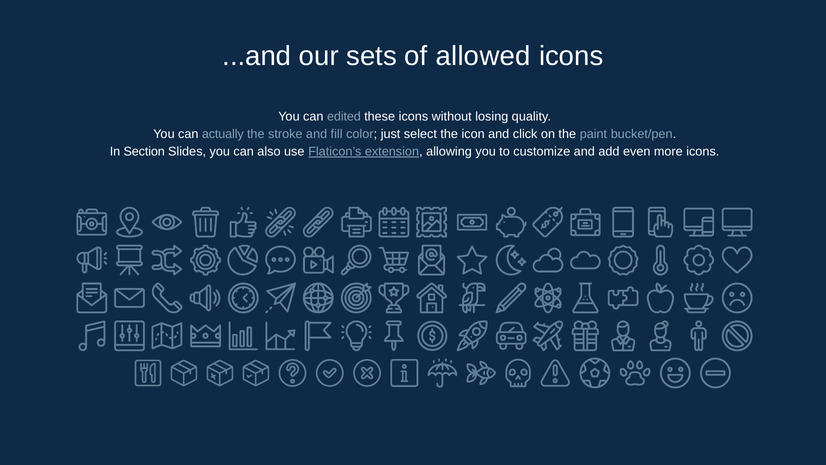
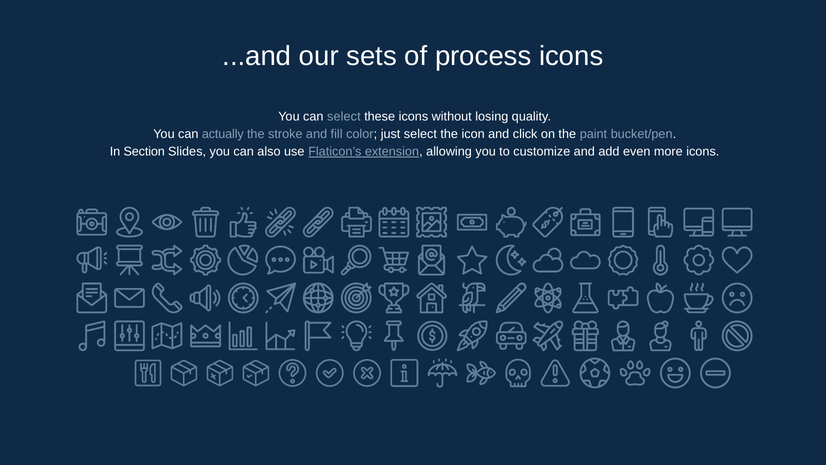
allowed: allowed -> process
can edited: edited -> select
